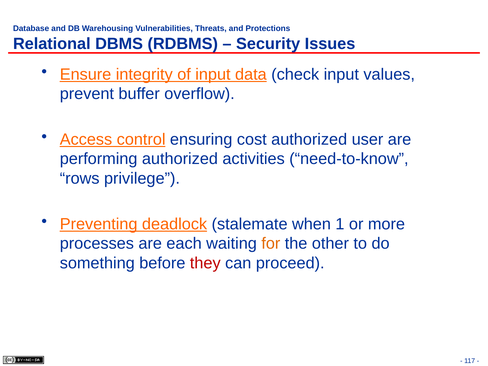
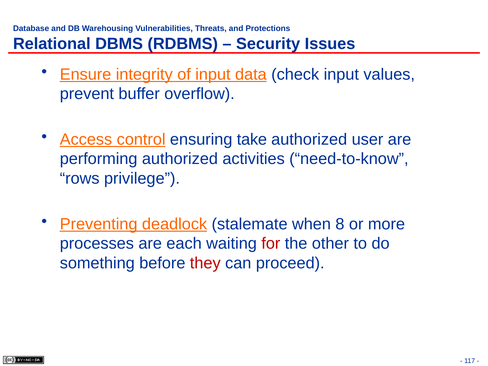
cost: cost -> take
1: 1 -> 8
for colour: orange -> red
